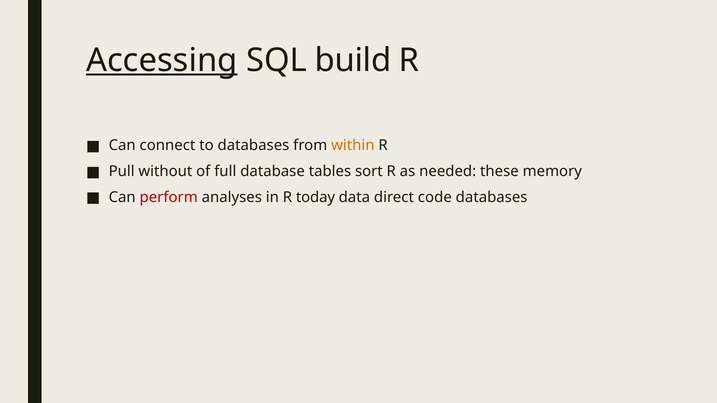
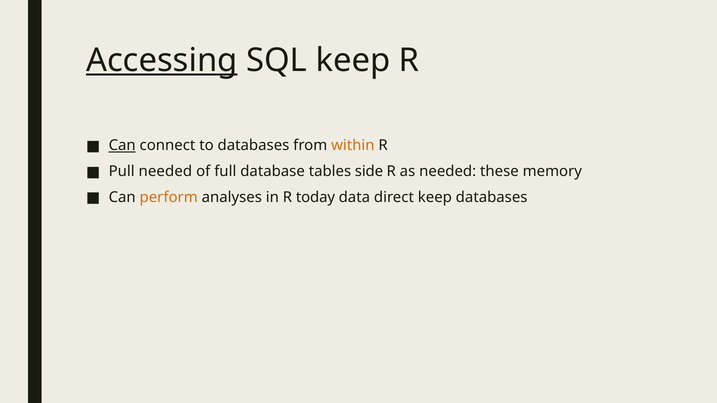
SQL build: build -> keep
Can at (122, 146) underline: none -> present
Pull without: without -> needed
sort: sort -> side
perform colour: red -> orange
direct code: code -> keep
